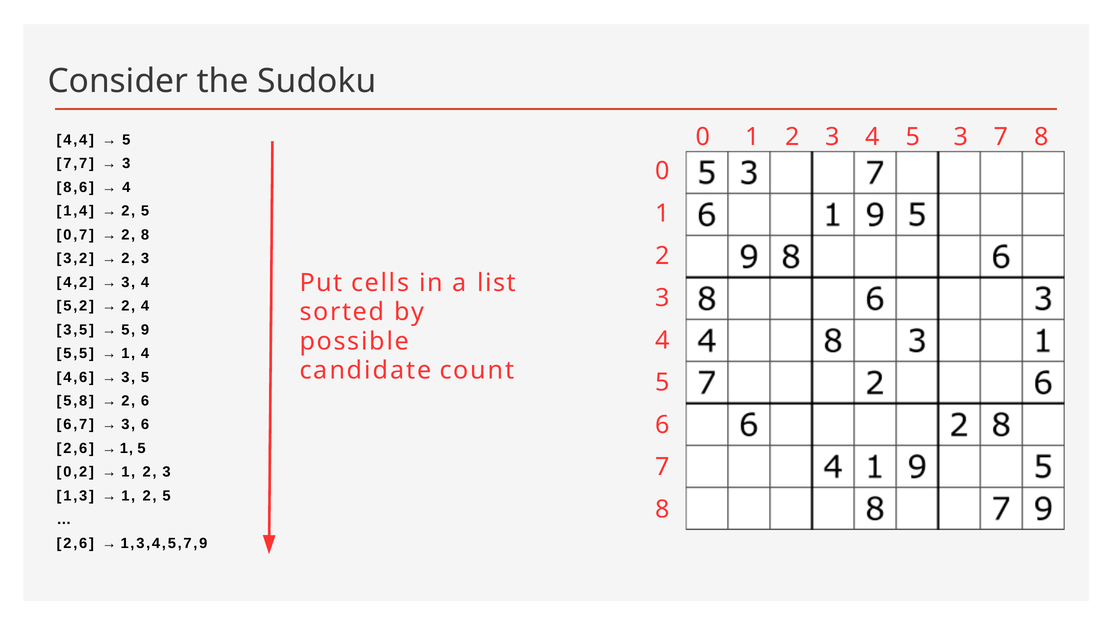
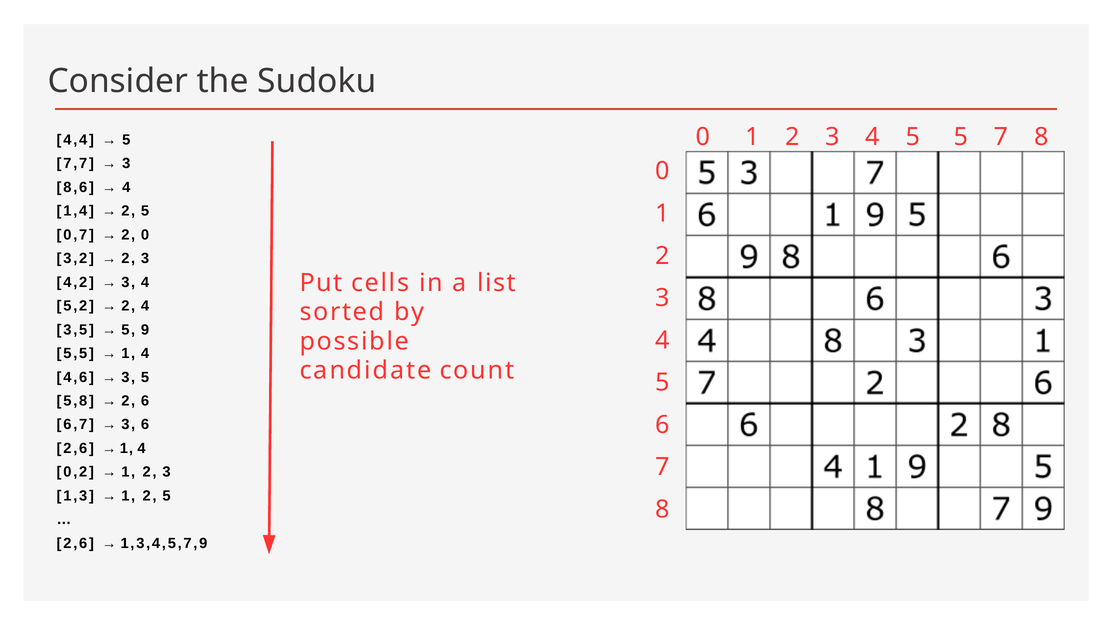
5 3: 3 -> 5
2 8: 8 -> 0
5 at (142, 449): 5 -> 4
